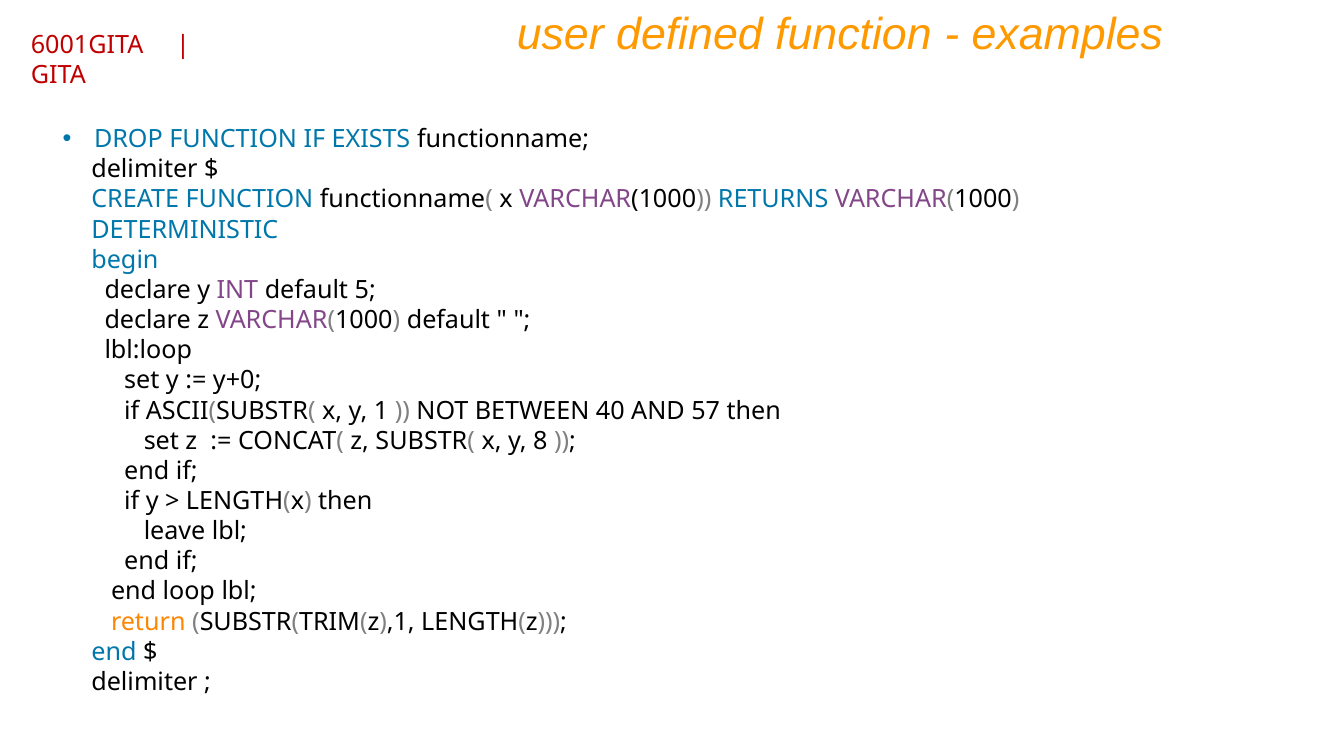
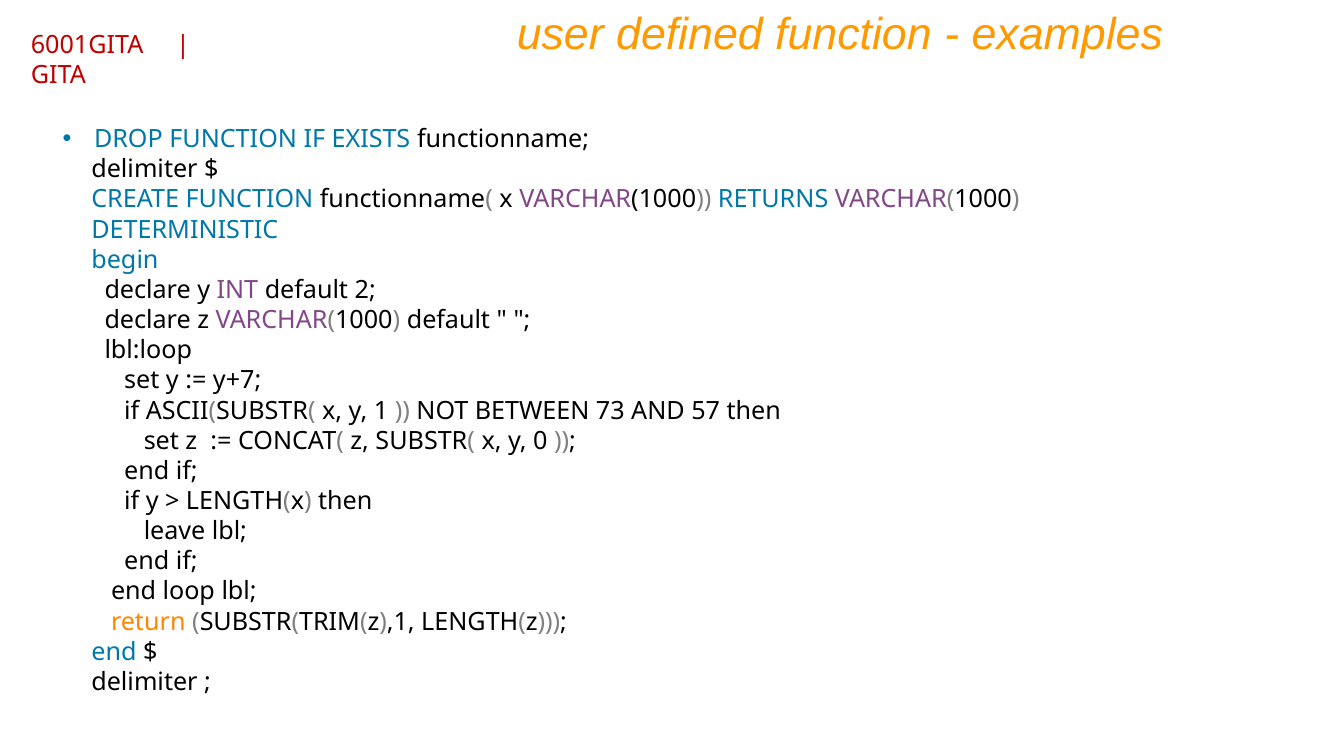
5: 5 -> 2
y+0: y+0 -> y+7
40: 40 -> 73
8: 8 -> 0
